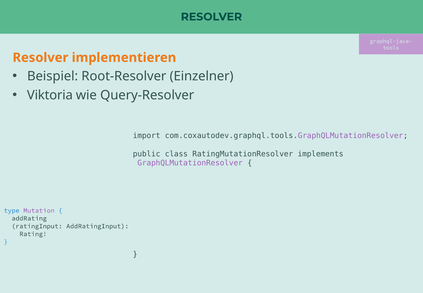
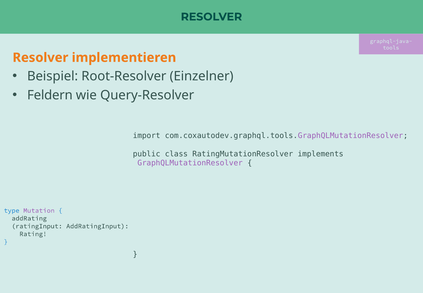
Viktoria: Viktoria -> Feldern
